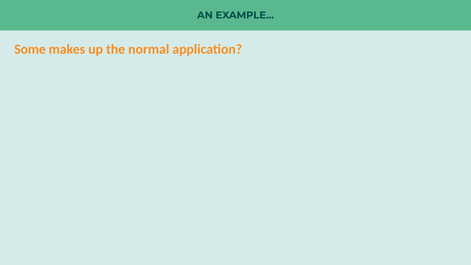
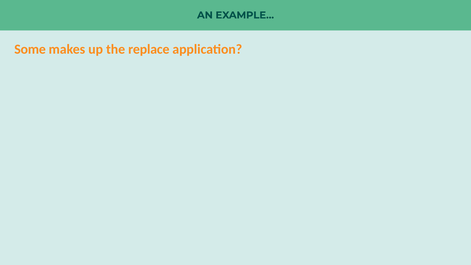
normal: normal -> replace
